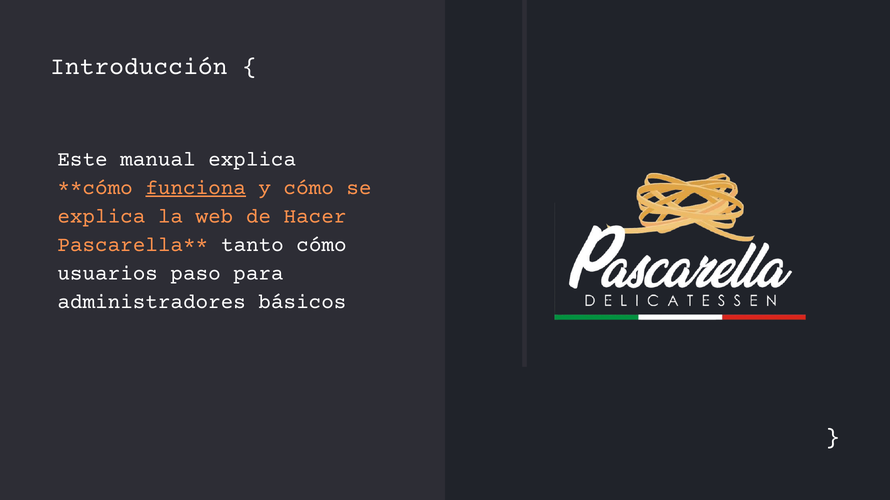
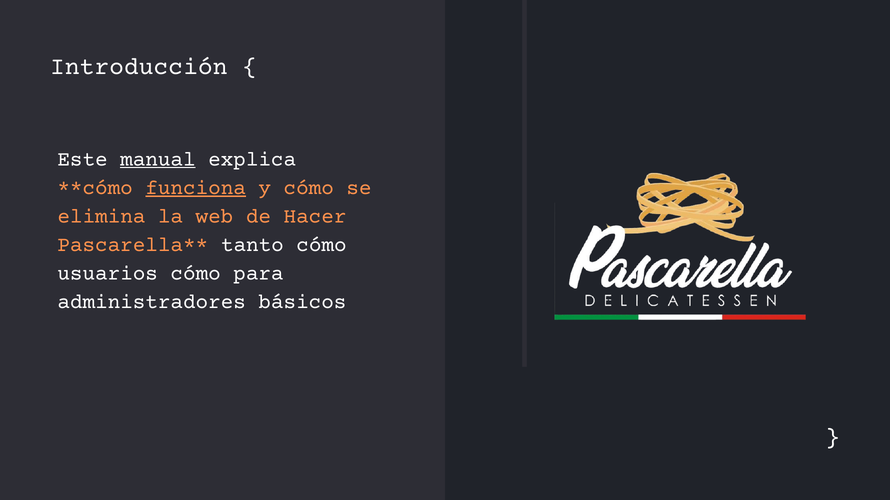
manual underline: none -> present
explica at (101, 216): explica -> elimina
usuarios paso: paso -> cómo
